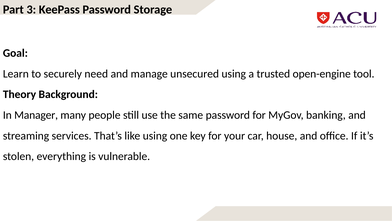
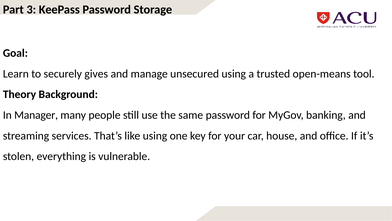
need: need -> gives
open-engine: open-engine -> open-means
